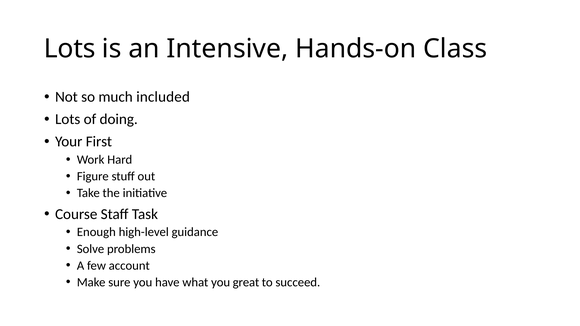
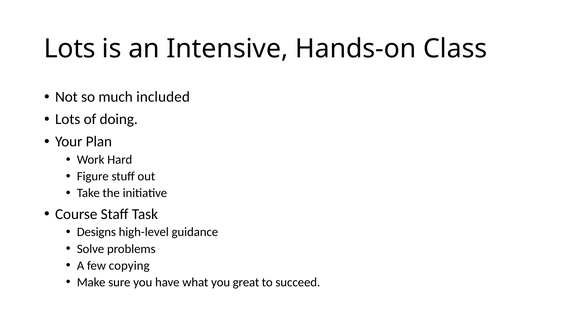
First: First -> Plan
Enough: Enough -> Designs
account: account -> copying
